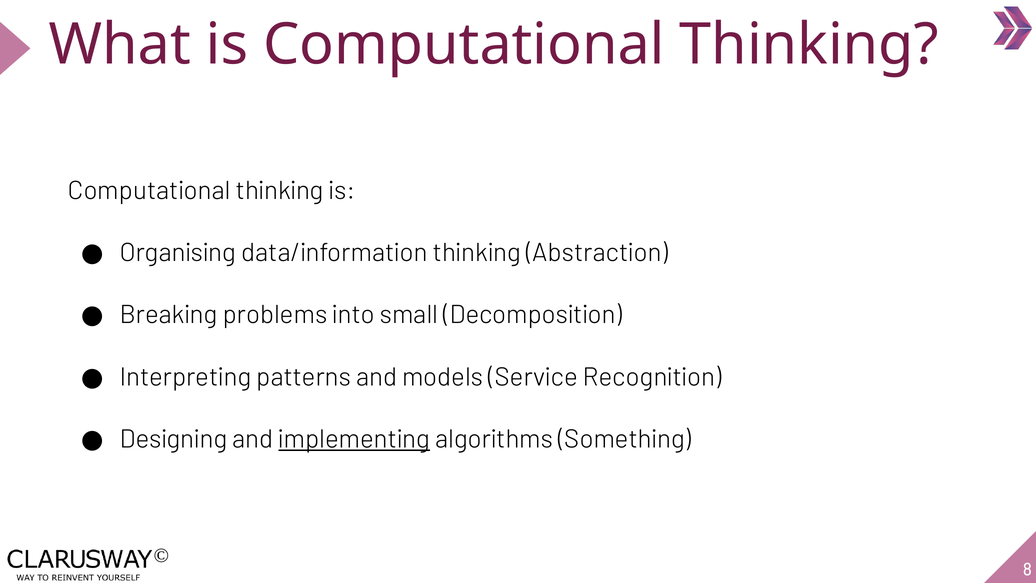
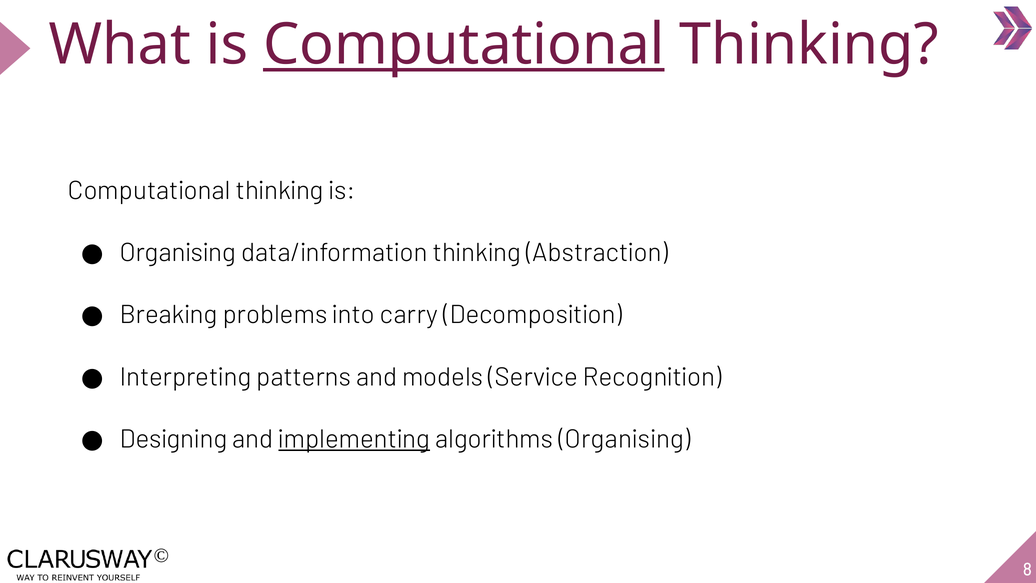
Computational at (464, 45) underline: none -> present
small: small -> carry
algorithms Something: Something -> Organising
